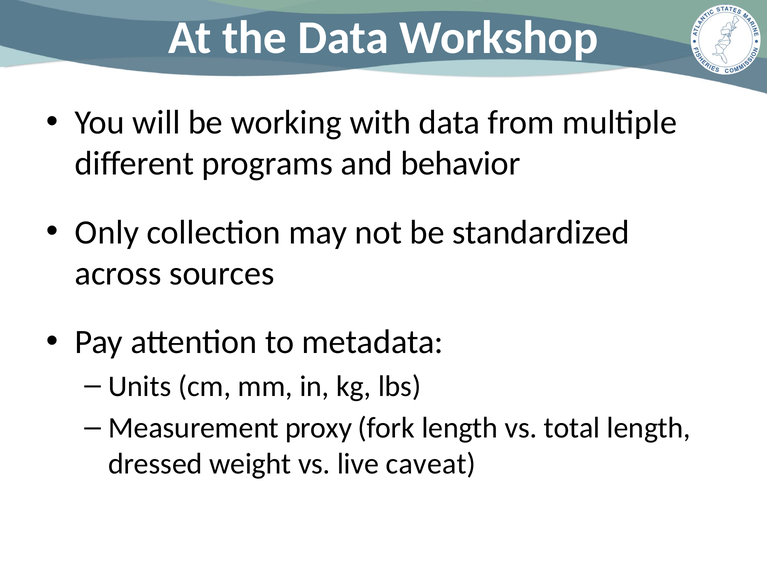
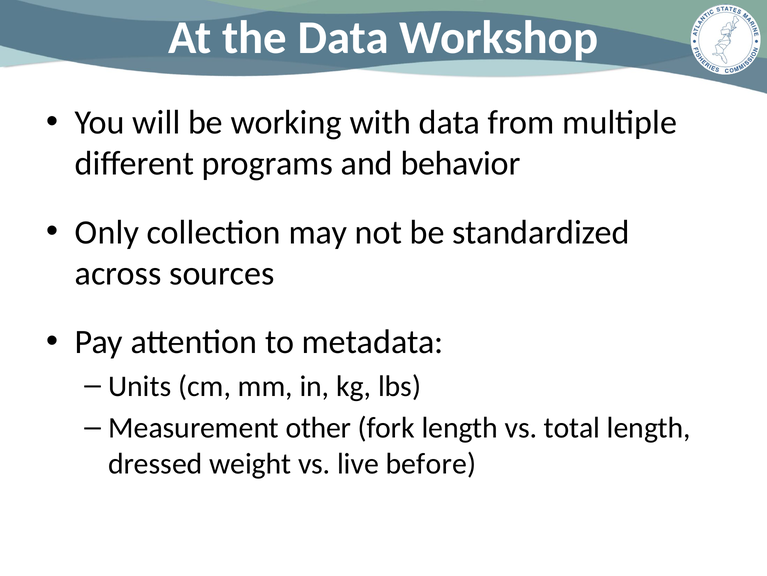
proxy: proxy -> other
caveat: caveat -> before
